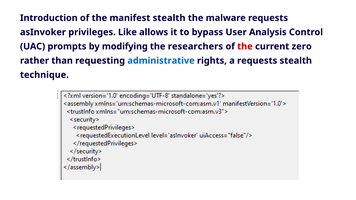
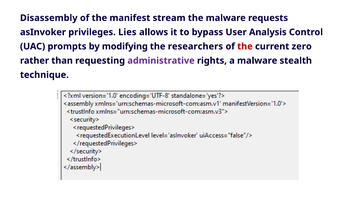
Introduction: Introduction -> Disassembly
manifest stealth: stealth -> stream
Like: Like -> Lies
administrative colour: blue -> purple
a requests: requests -> malware
